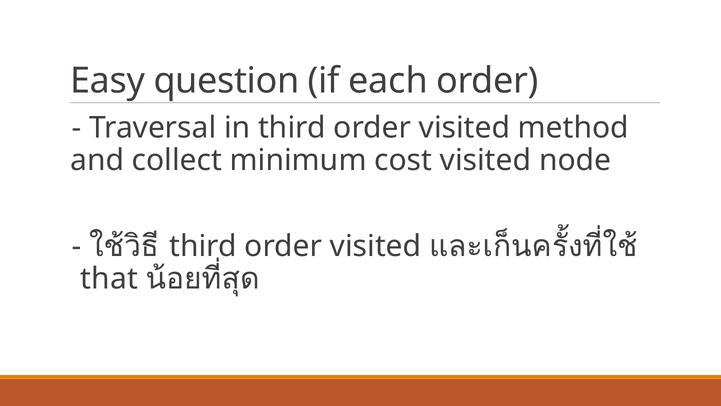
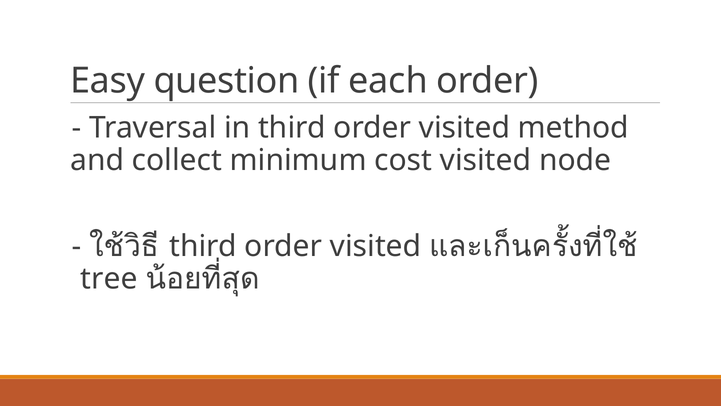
that: that -> tree
